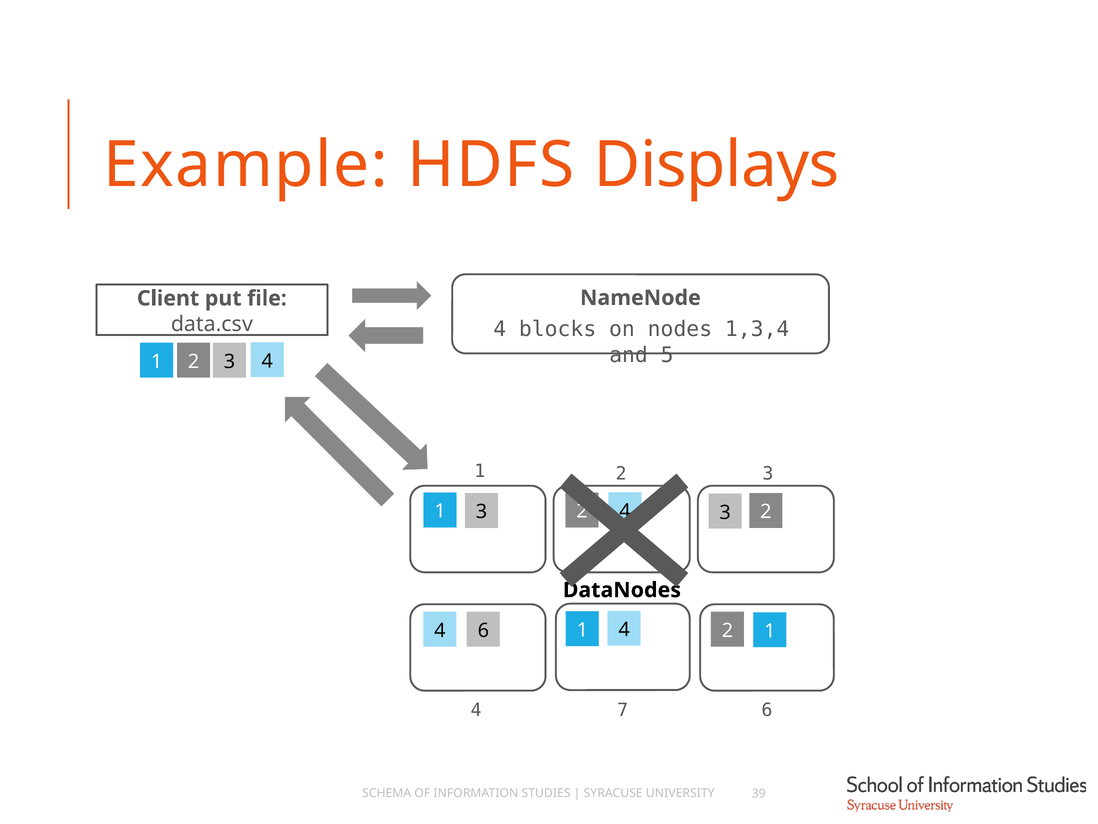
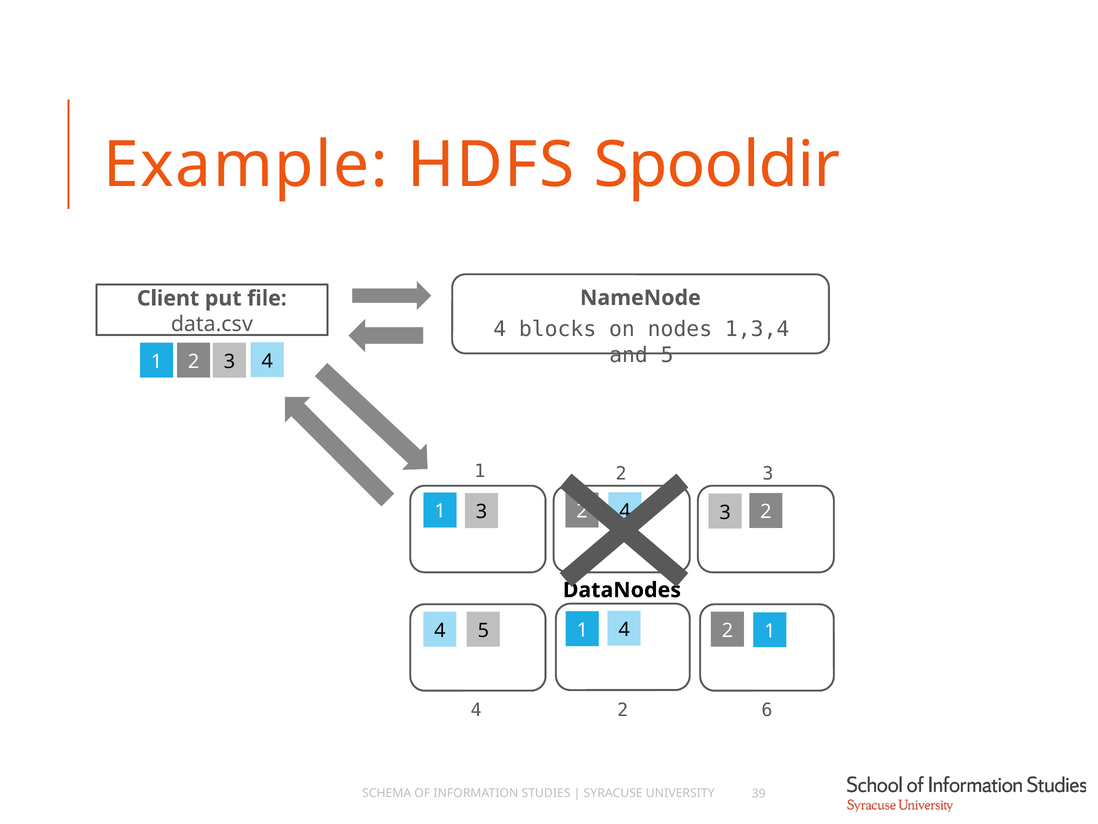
Displays: Displays -> Spooldir
4 6: 6 -> 5
7 at (623, 710): 7 -> 2
